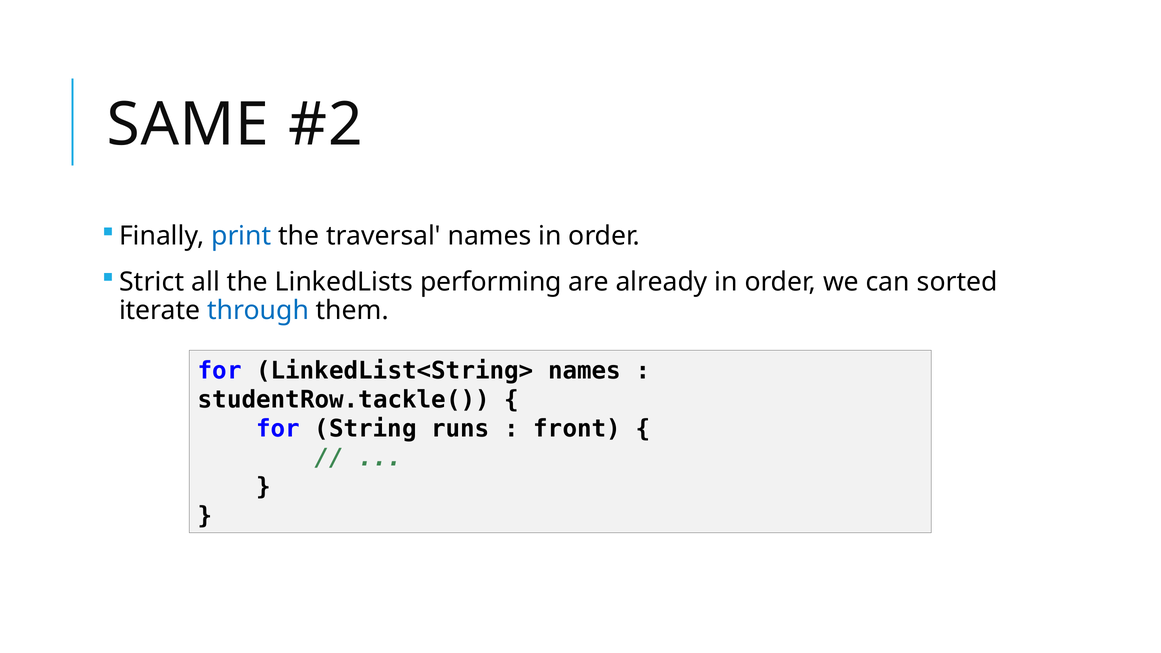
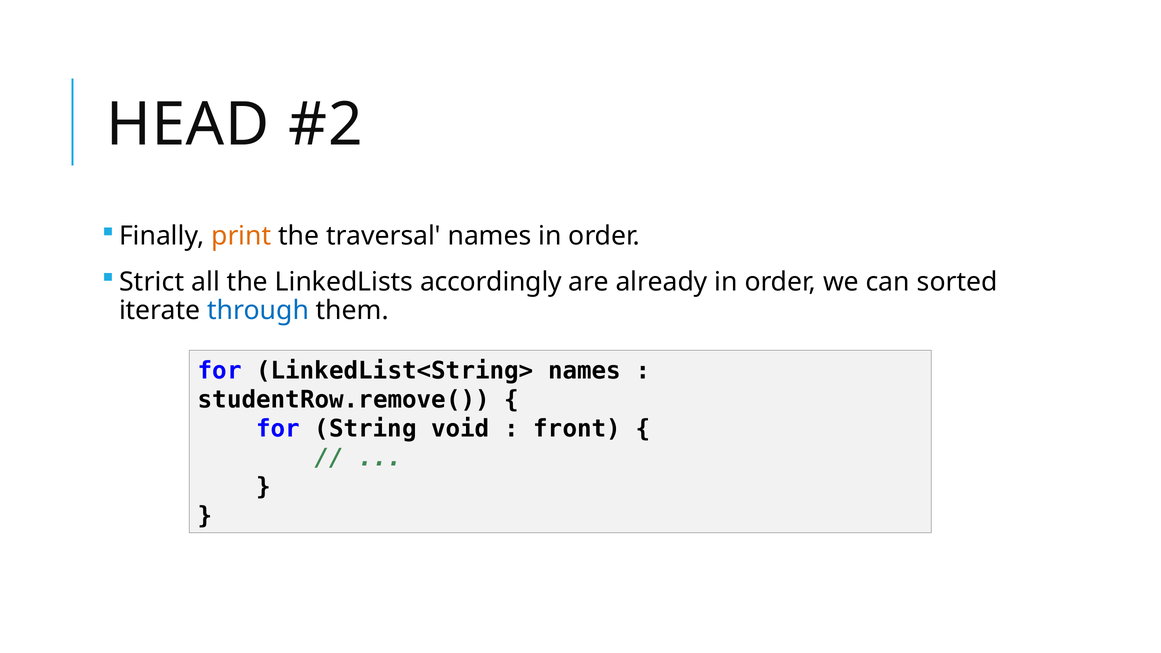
SAME: SAME -> HEAD
print colour: blue -> orange
performing: performing -> accordingly
studentRow.tackle(: studentRow.tackle( -> studentRow.remove(
runs: runs -> void
